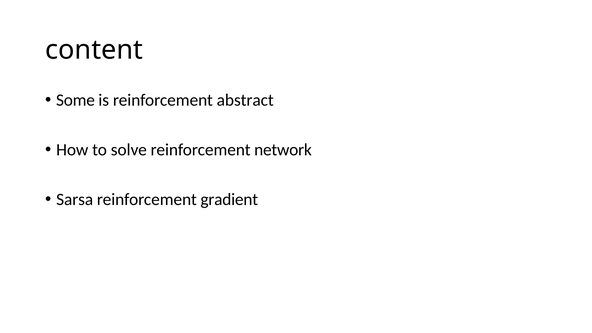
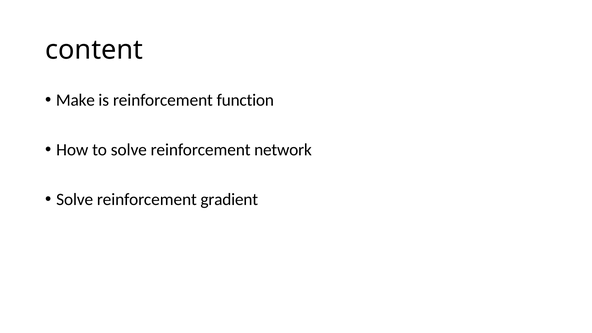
Some: Some -> Make
abstract: abstract -> function
Sarsa at (75, 199): Sarsa -> Solve
